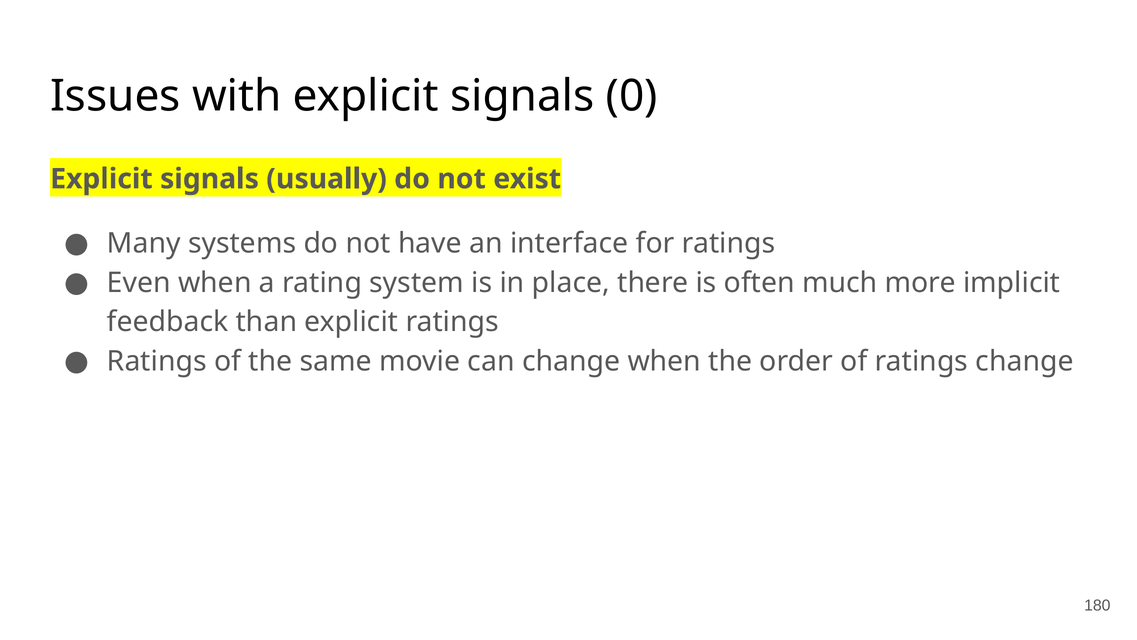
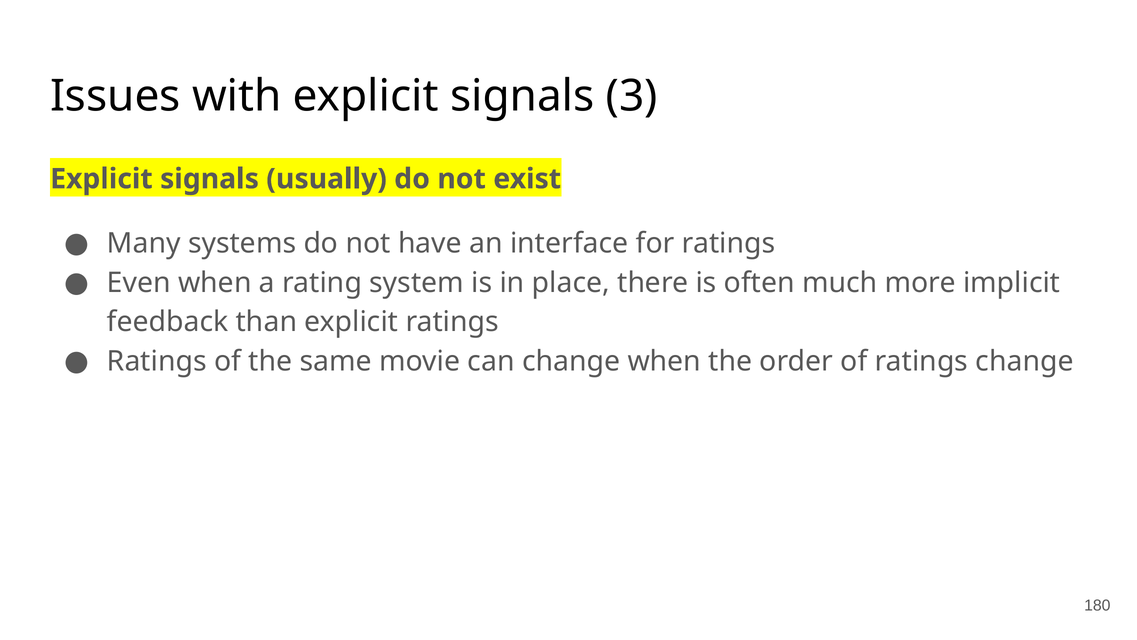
0: 0 -> 3
